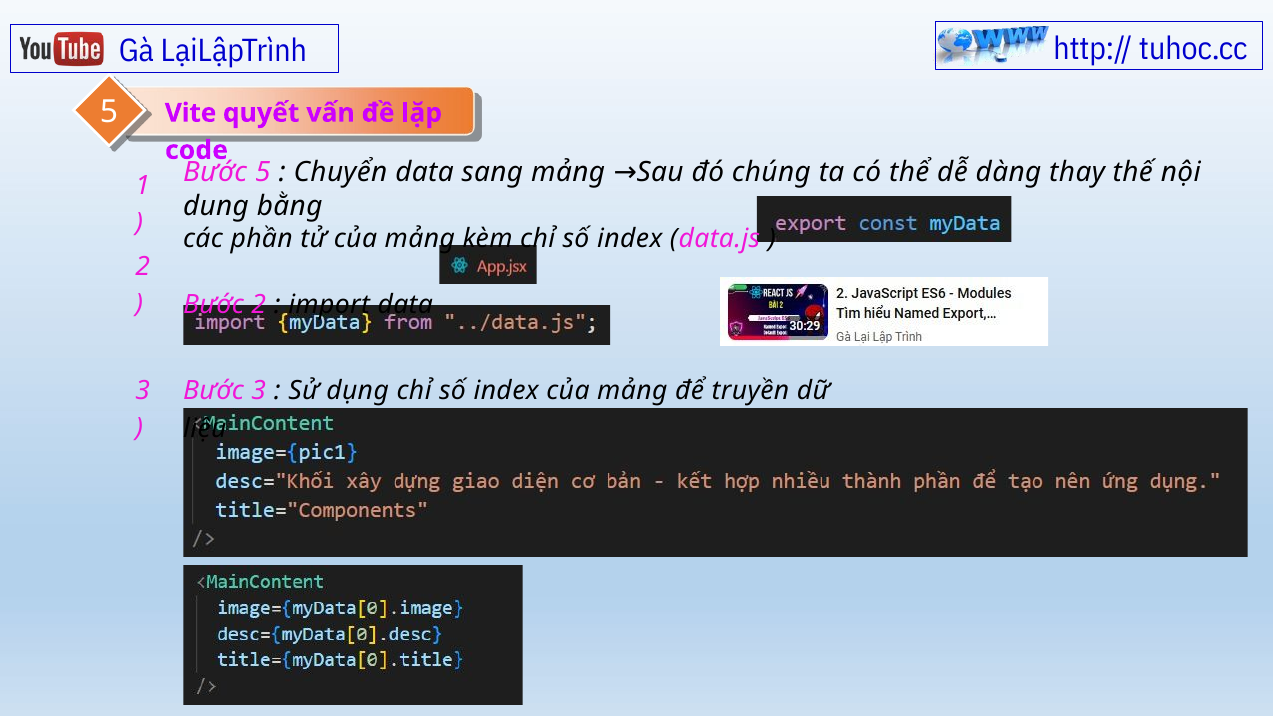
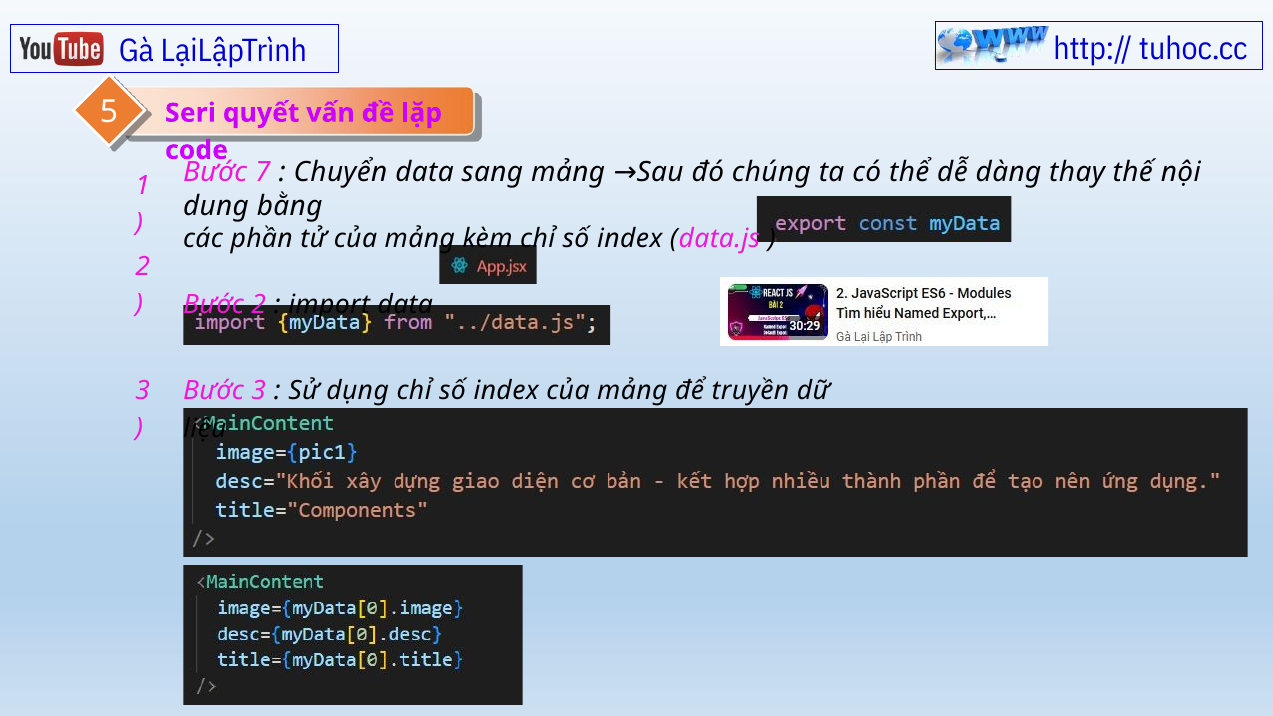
Vite: Vite -> Seri
Bước 5: 5 -> 7
